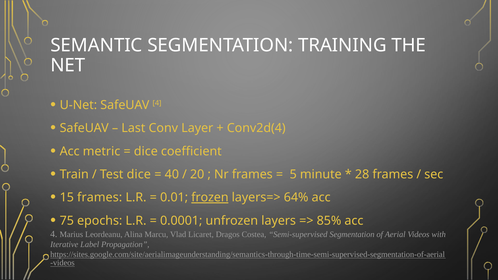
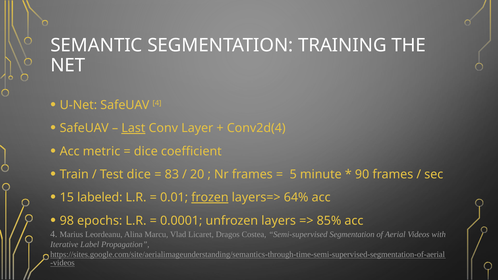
Last underline: none -> present
40: 40 -> 83
28: 28 -> 90
15 frames: frames -> labeled
75: 75 -> 98
